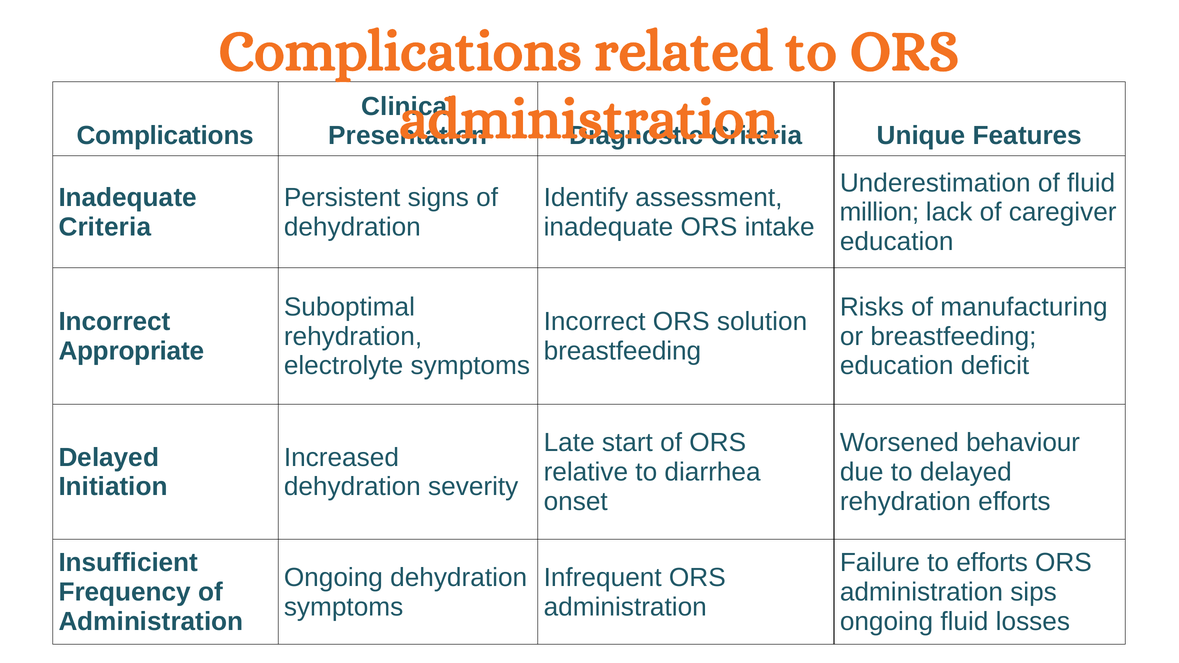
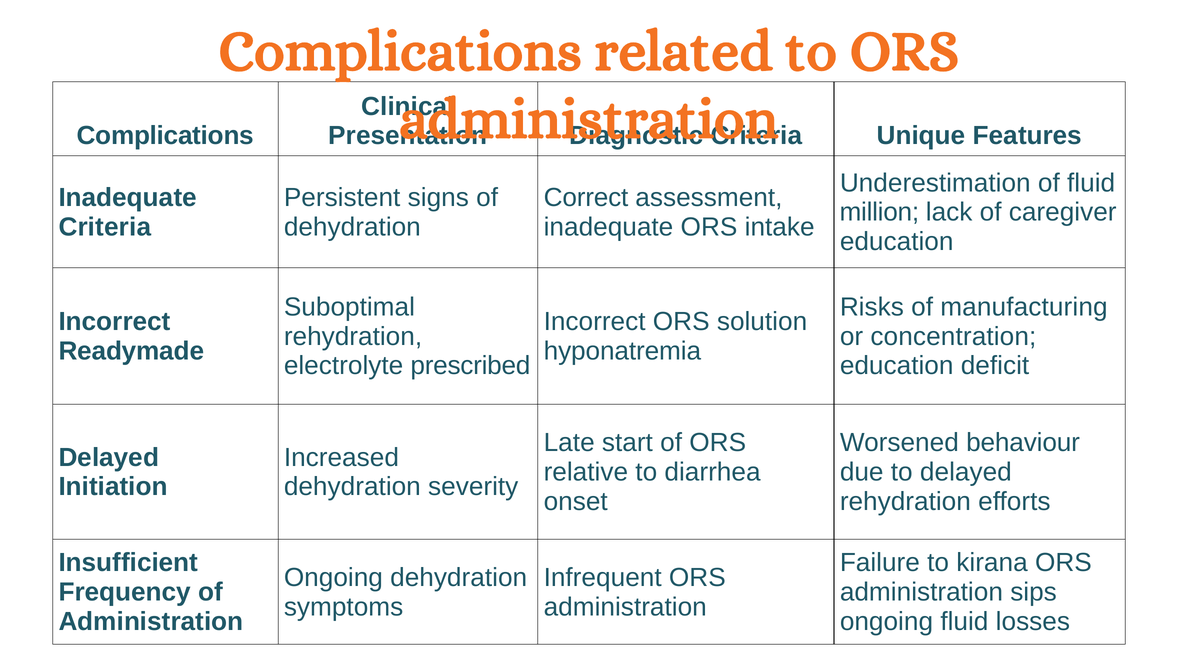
Identify: Identify -> Correct
or breastfeeding: breastfeeding -> concentration
Appropriate: Appropriate -> Readymade
breastfeeding at (622, 351): breastfeeding -> hyponatremia
electrolyte symptoms: symptoms -> prescribed
to efforts: efforts -> kirana
